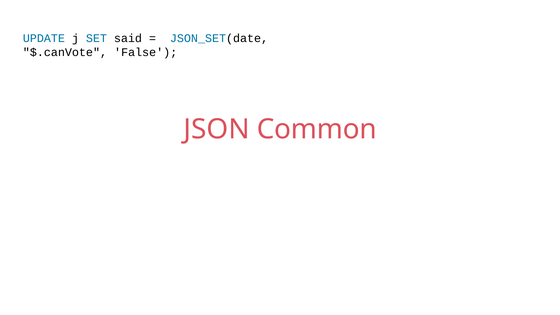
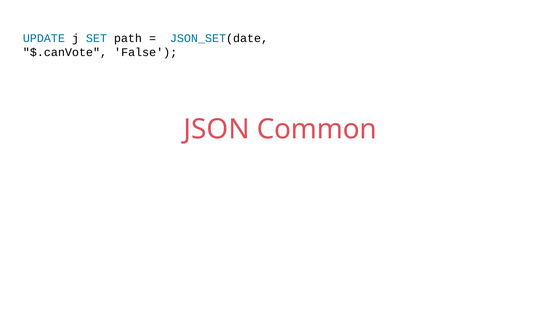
said: said -> path
